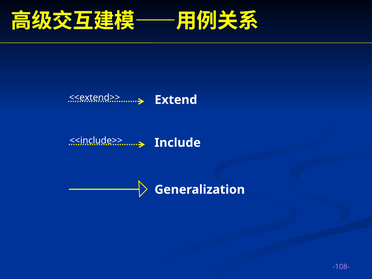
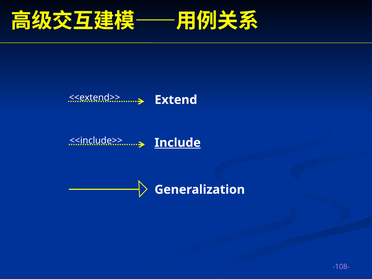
Include underline: none -> present
